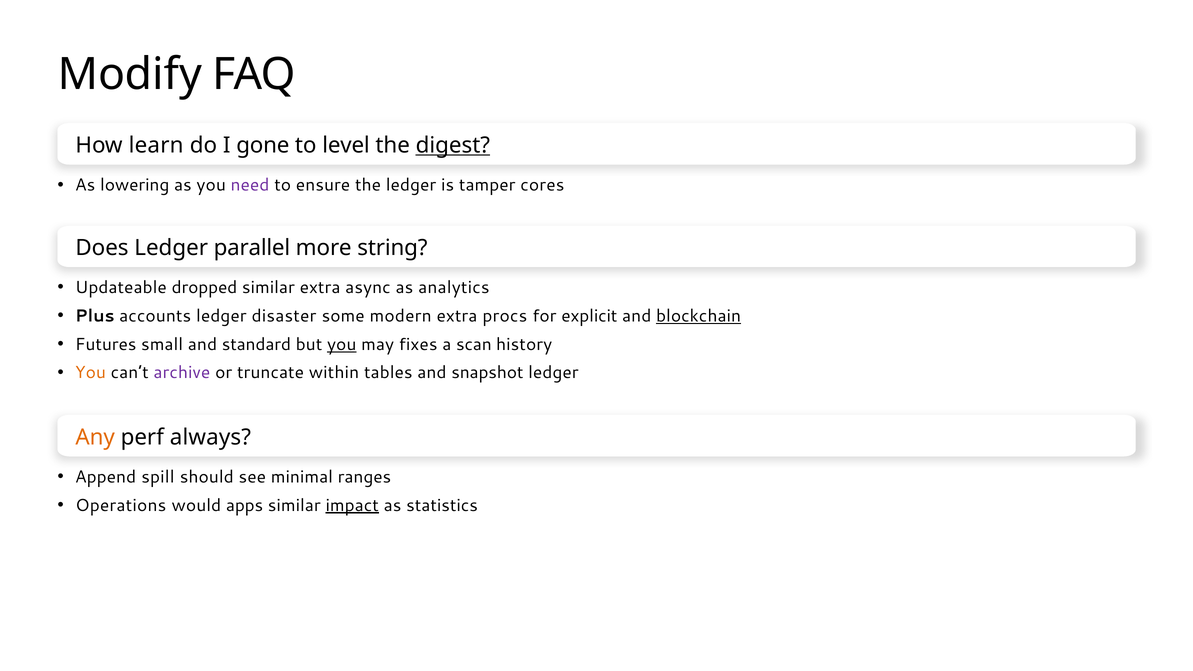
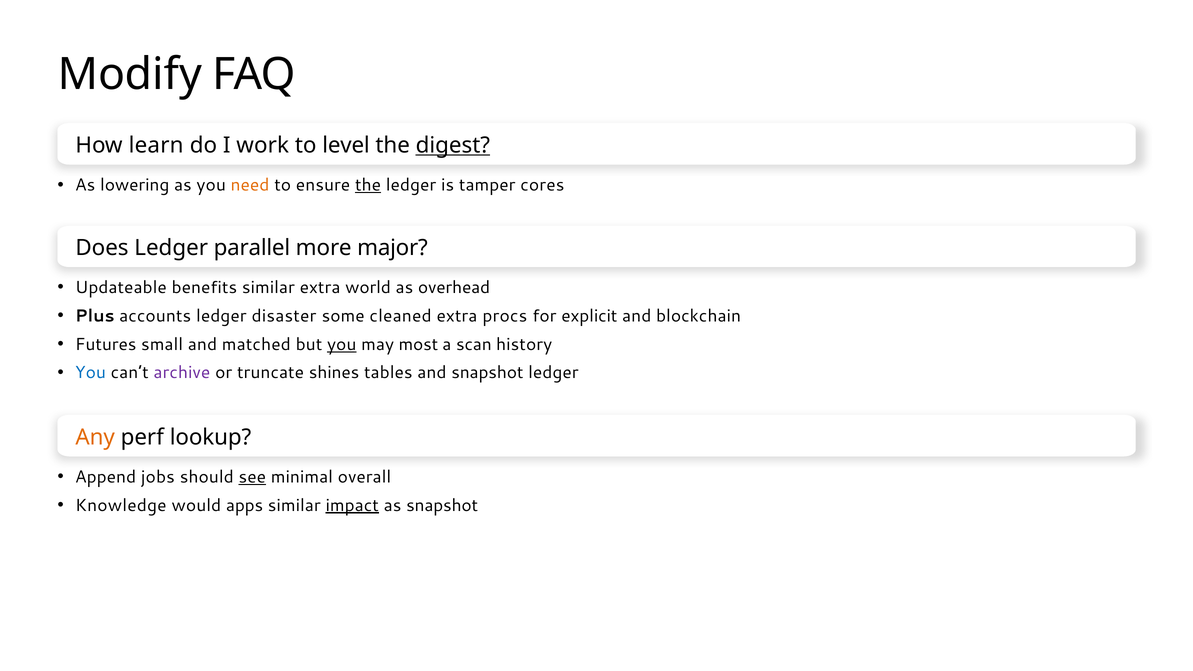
gone: gone -> work
need colour: purple -> orange
the at (368, 185) underline: none -> present
string: string -> major
dropped: dropped -> benefits
async: async -> world
analytics: analytics -> overhead
modern: modern -> cleaned
blockchain underline: present -> none
standard: standard -> matched
fixes: fixes -> most
You at (90, 373) colour: orange -> blue
within: within -> shines
always: always -> lookup
spill: spill -> jobs
see underline: none -> present
ranges: ranges -> overall
Operations: Operations -> Knowledge
as statistics: statistics -> snapshot
